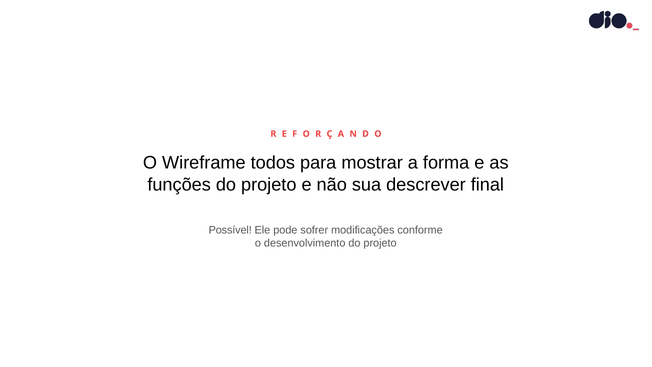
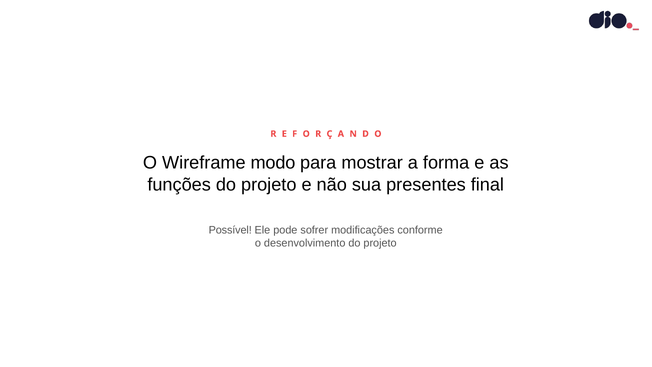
todos: todos -> modo
descrever: descrever -> presentes
